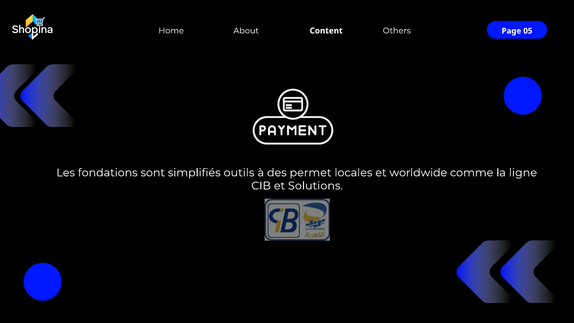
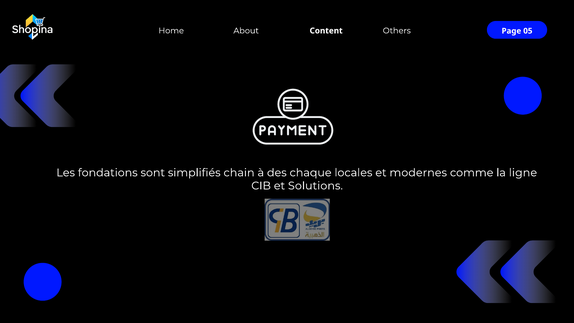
outils: outils -> chain
permet: permet -> chaque
worldwide: worldwide -> modernes
